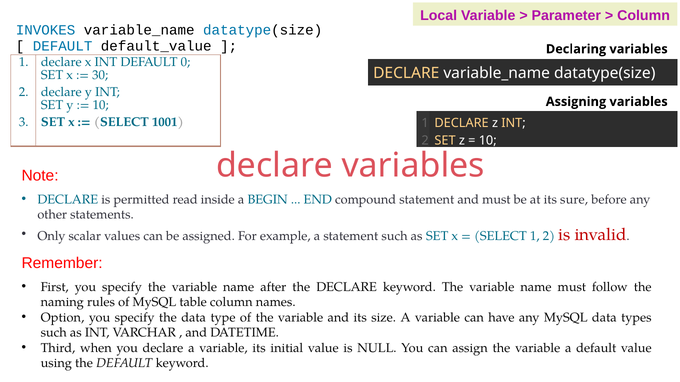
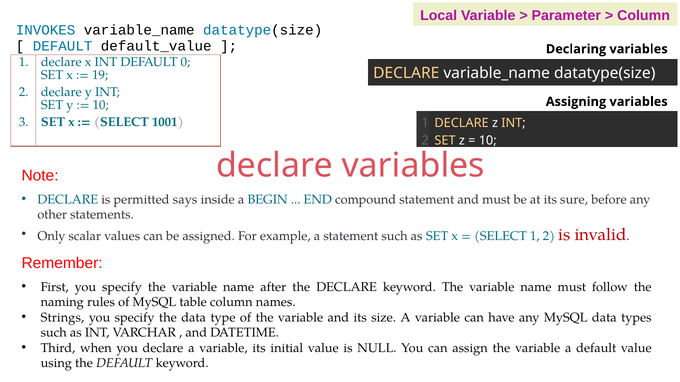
30: 30 -> 19
read: read -> says
Option: Option -> Strings
